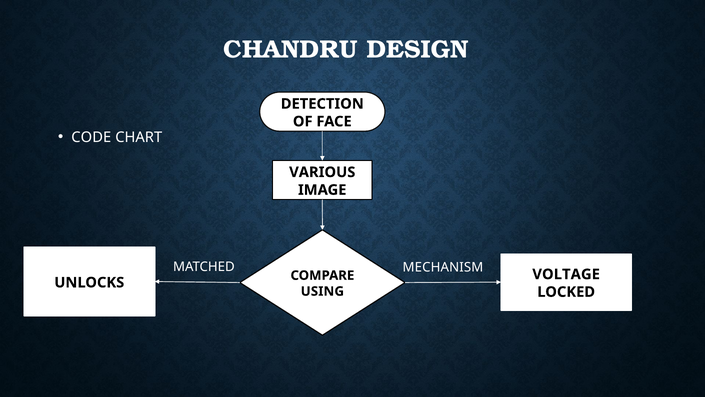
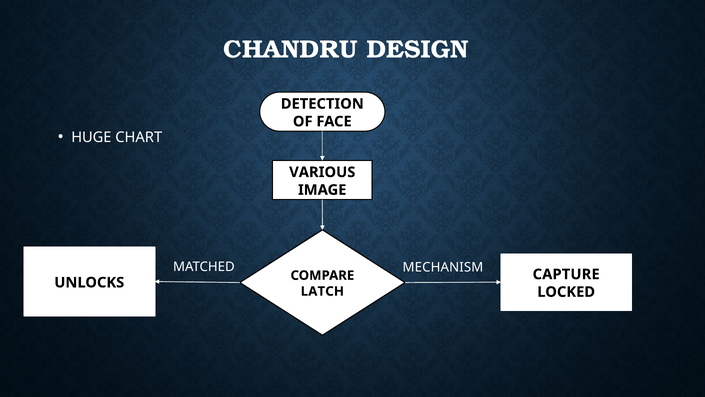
CODE: CODE -> HUGE
VOLTAGE: VOLTAGE -> CAPTURE
USING: USING -> LATCH
